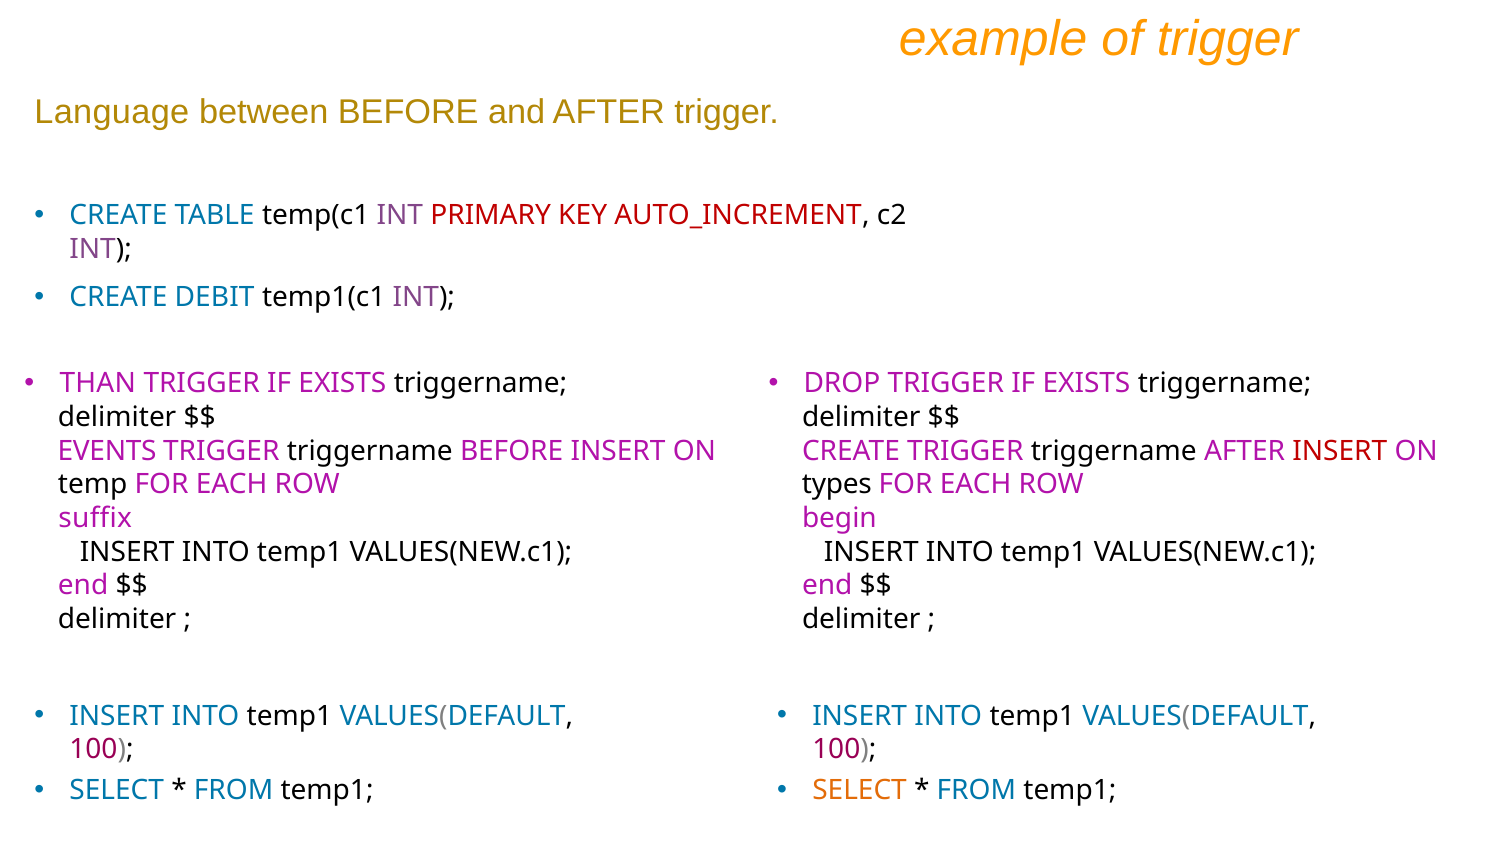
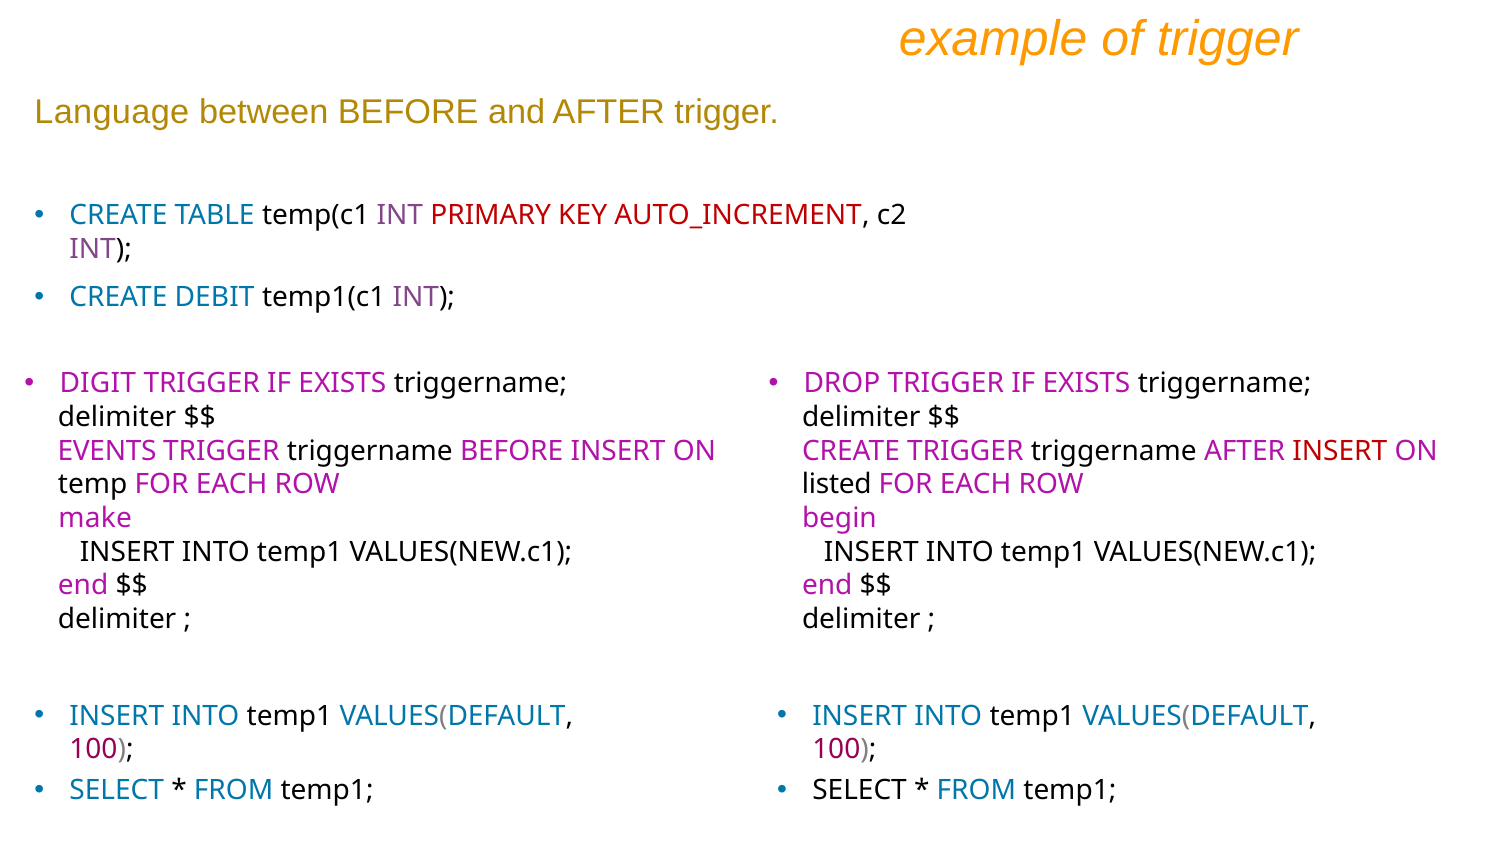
THAN: THAN -> DIGIT
types: types -> listed
suffix: suffix -> make
SELECT at (860, 791) colour: orange -> black
